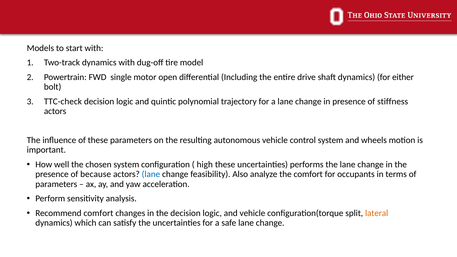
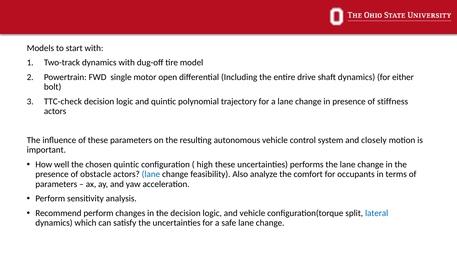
wheels: wheels -> closely
chosen system: system -> quintic
because: because -> obstacle
Recommend comfort: comfort -> perform
lateral colour: orange -> blue
